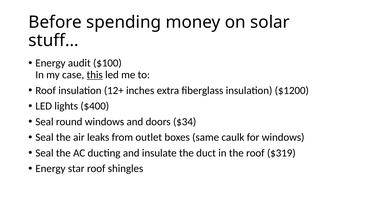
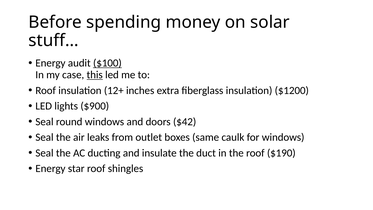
$100 underline: none -> present
$400: $400 -> $900
$34: $34 -> $42
$319: $319 -> $190
